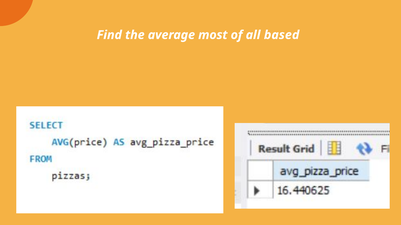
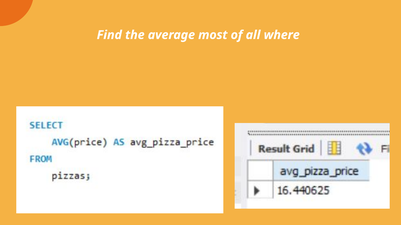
based: based -> where
